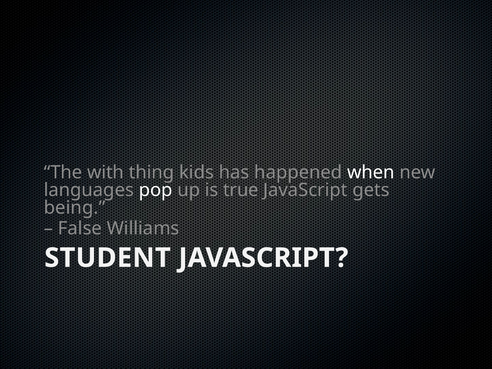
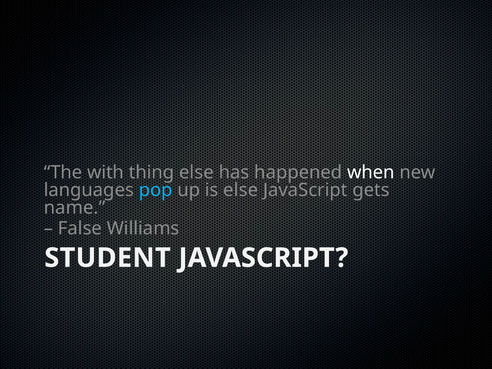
thing kids: kids -> else
pop colour: white -> light blue
is true: true -> else
being: being -> name
